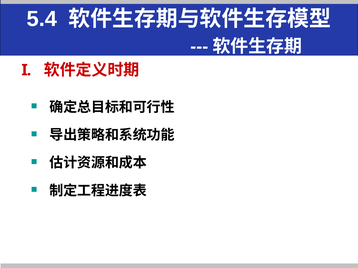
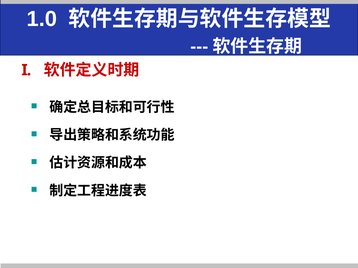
5.4: 5.4 -> 1.0
